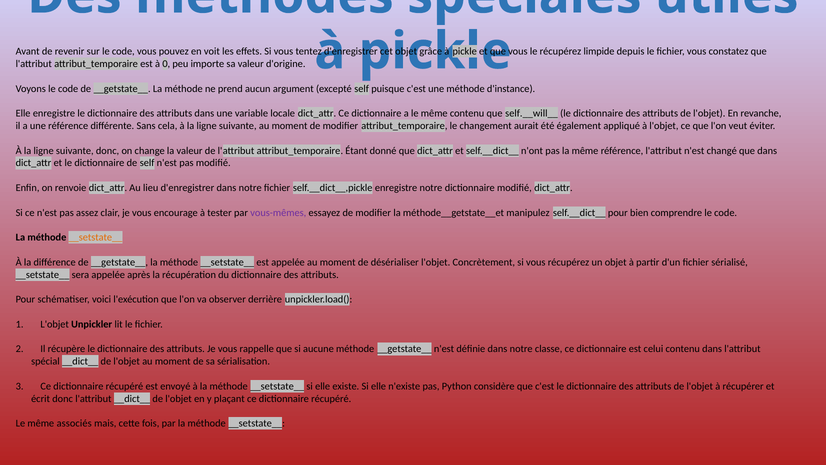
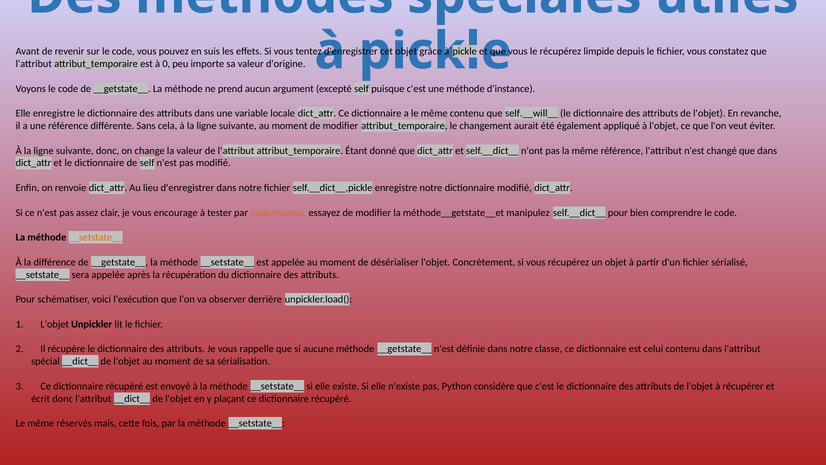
voit: voit -> suis
vous-mêmes colour: purple -> orange
associés: associés -> réservés
